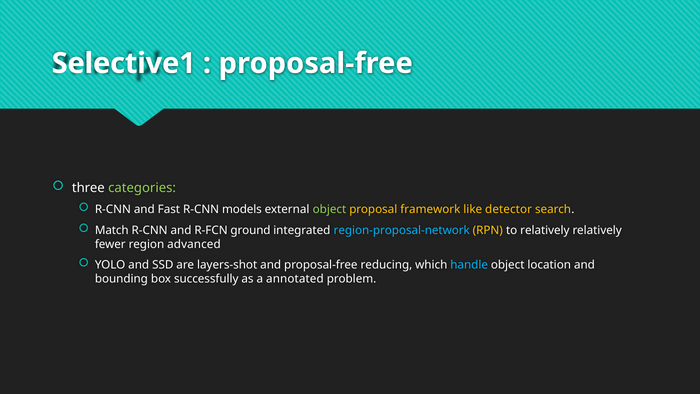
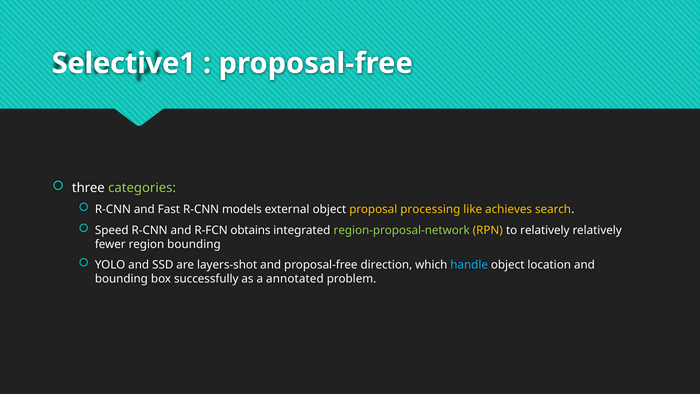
object at (329, 209) colour: light green -> white
framework: framework -> processing
detector: detector -> achieves
Match: Match -> Speed
ground: ground -> obtains
region-proposal-network colour: light blue -> light green
region advanced: advanced -> bounding
reducing: reducing -> direction
